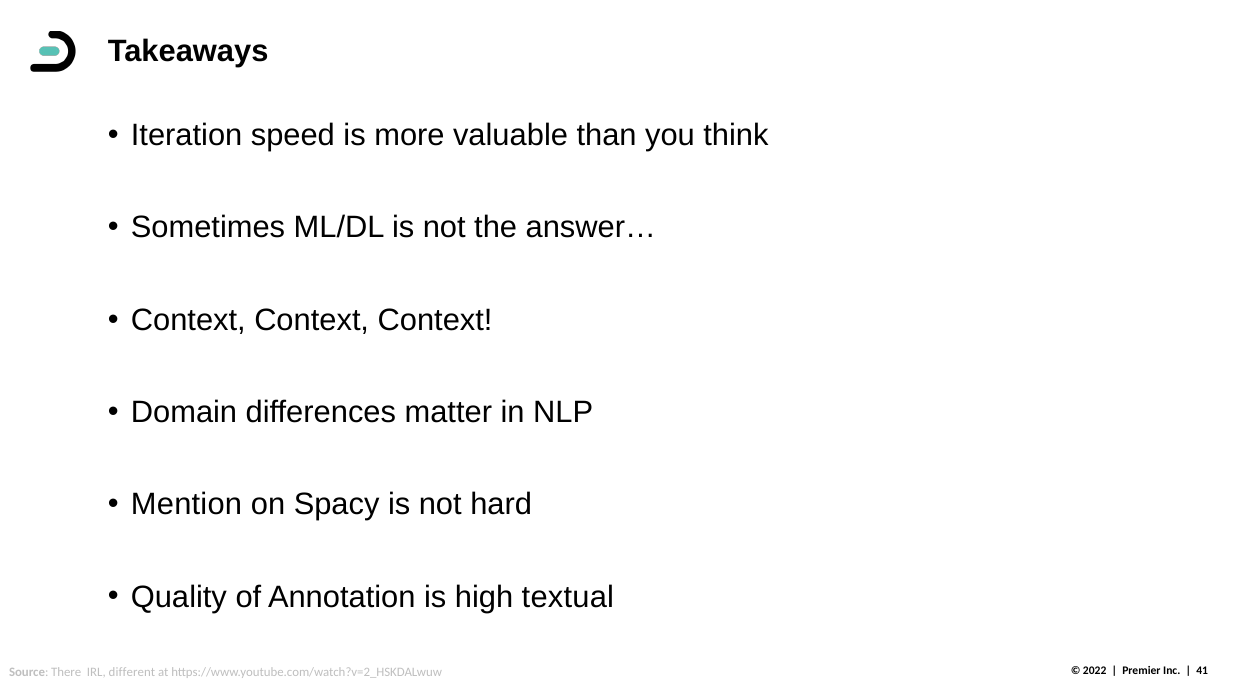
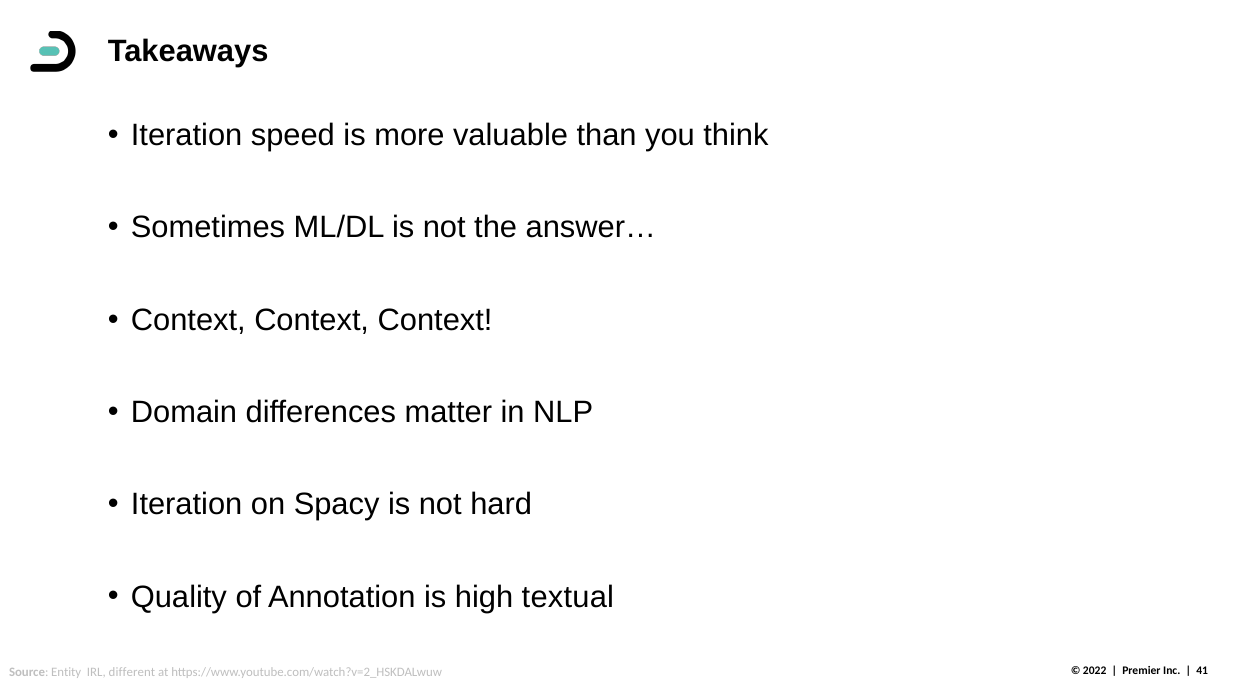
Mention at (187, 505): Mention -> Iteration
There: There -> Entity
